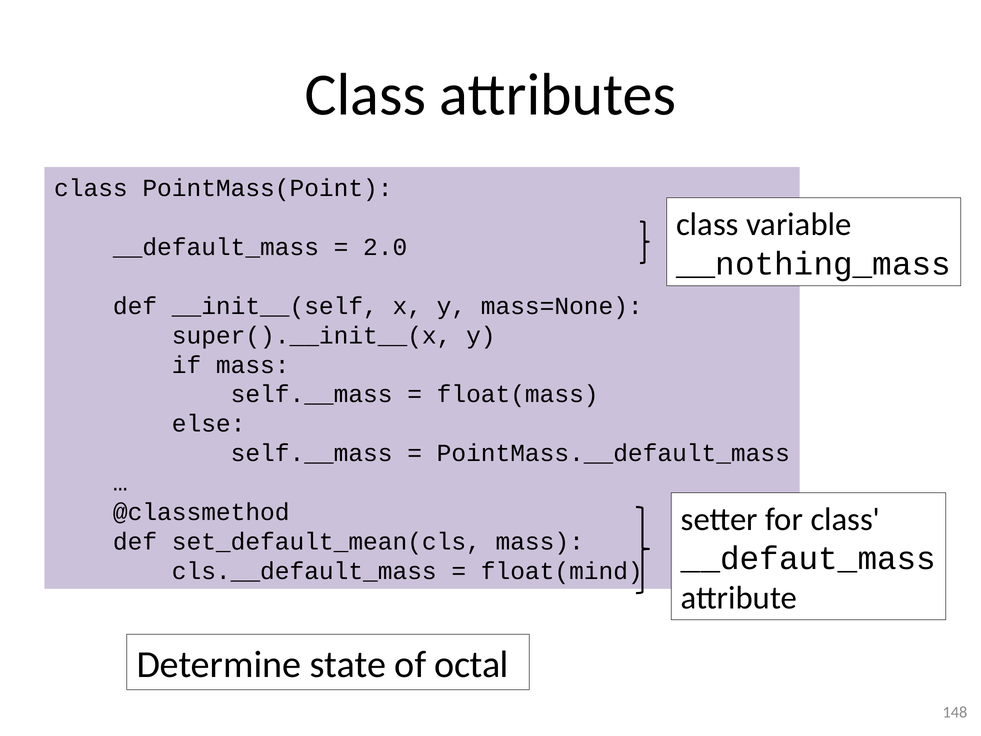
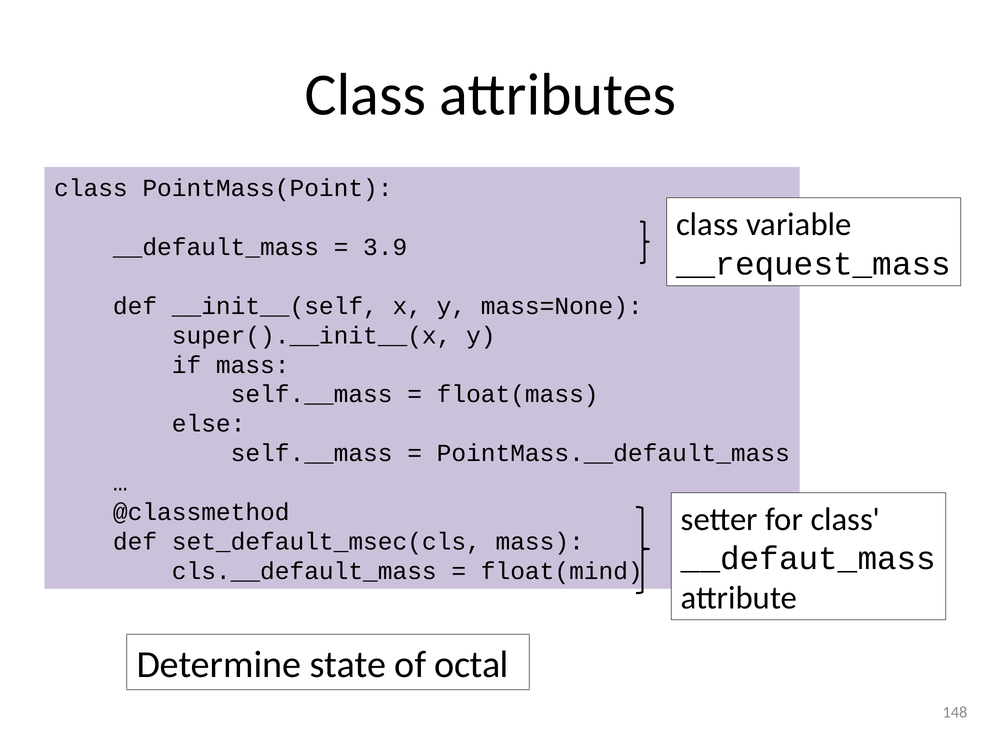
2.0: 2.0 -> 3.9
__nothing_mass: __nothing_mass -> __request_mass
set_default_mean(cls: set_default_mean(cls -> set_default_msec(cls
